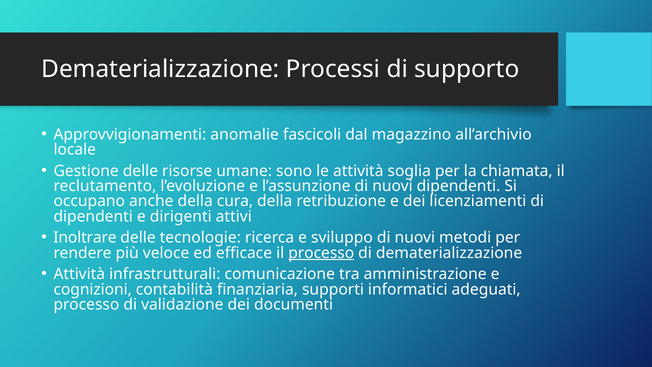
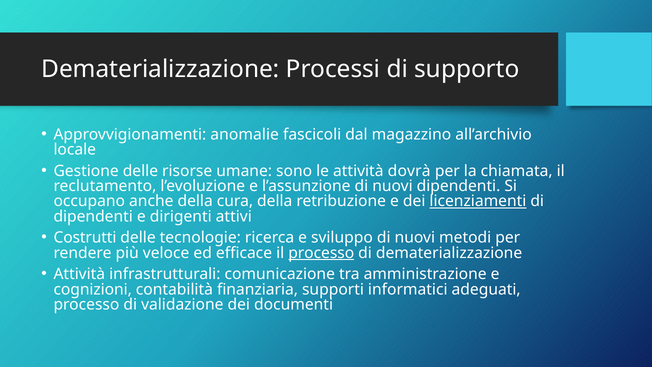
soglia: soglia -> dovrà
licenziamenti underline: none -> present
Inoltrare: Inoltrare -> Costrutti
